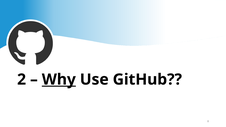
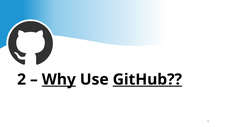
GitHub underline: none -> present
